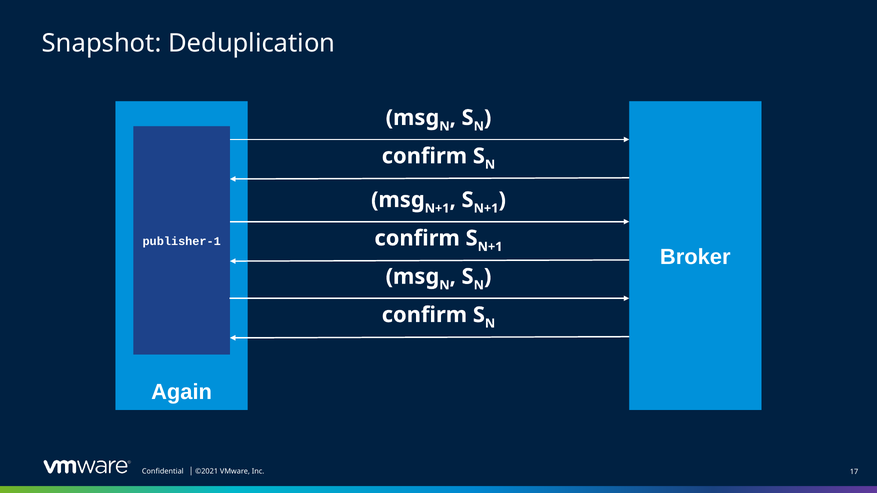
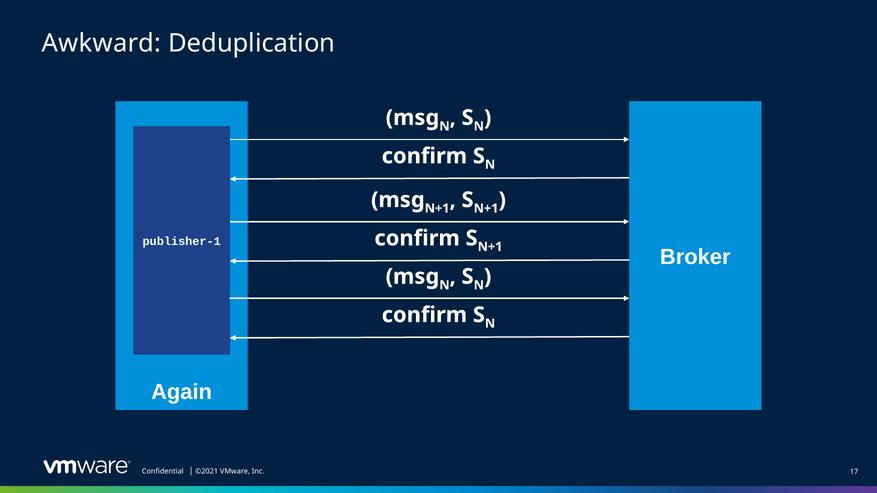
Snapshot: Snapshot -> Awkward
